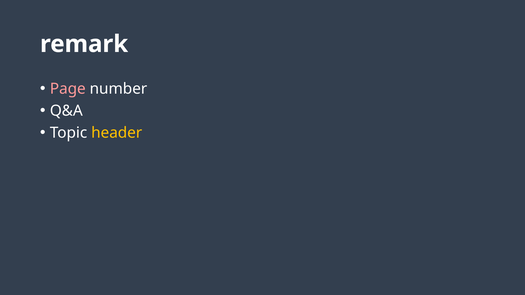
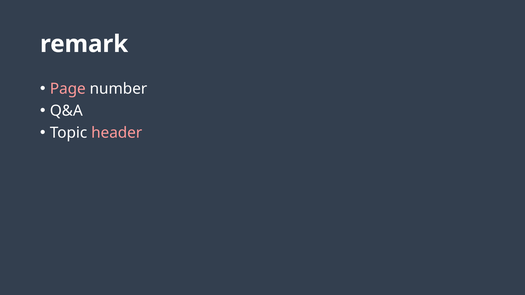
header colour: yellow -> pink
